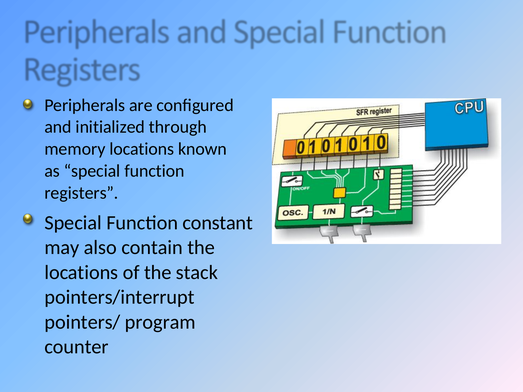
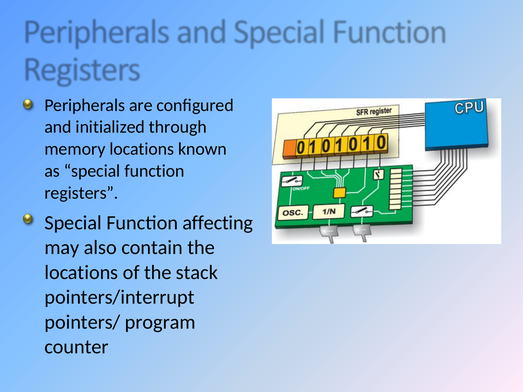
constant: constant -> affecting
